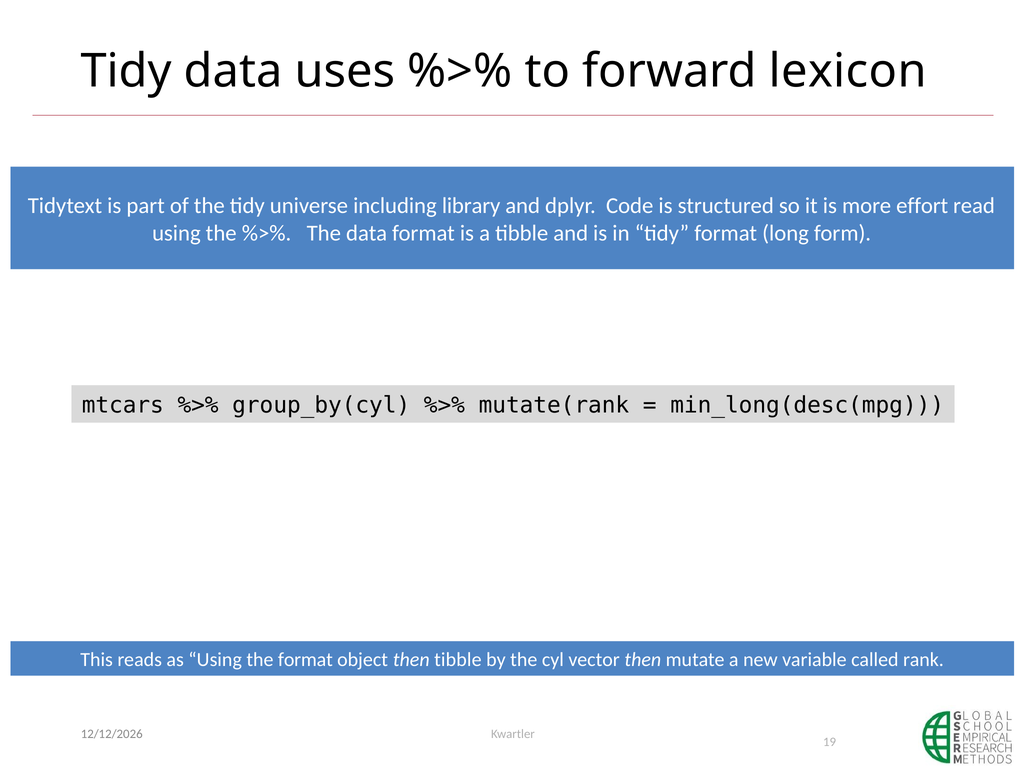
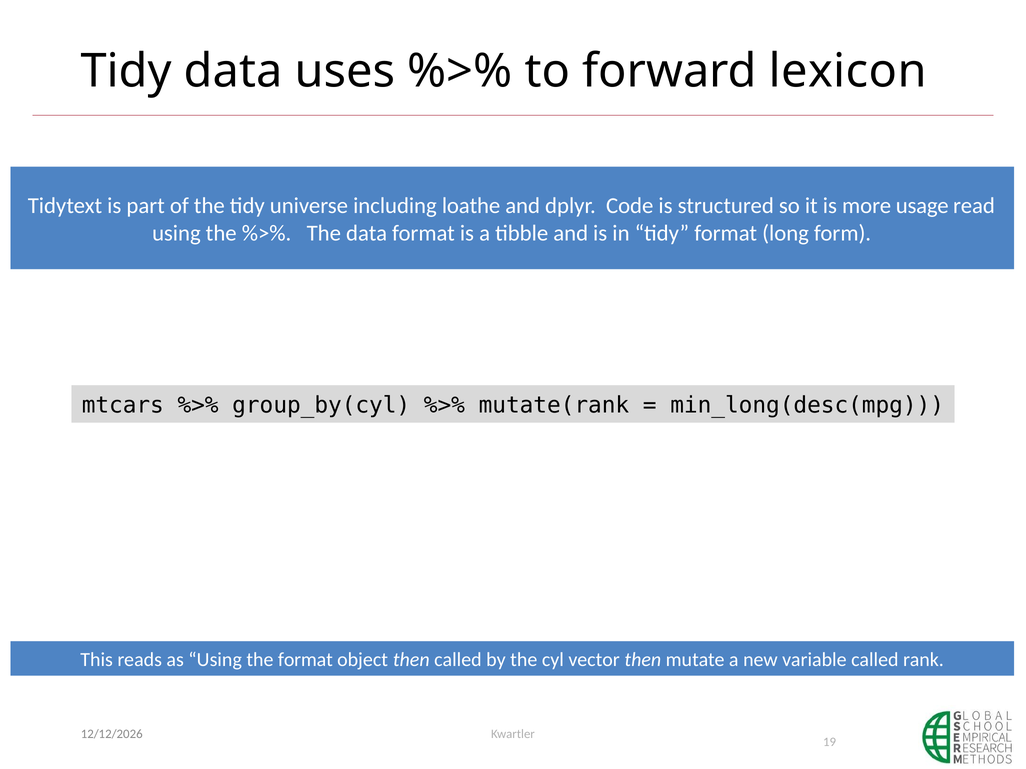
library: library -> loathe
effort: effort -> usage
then tibble: tibble -> called
